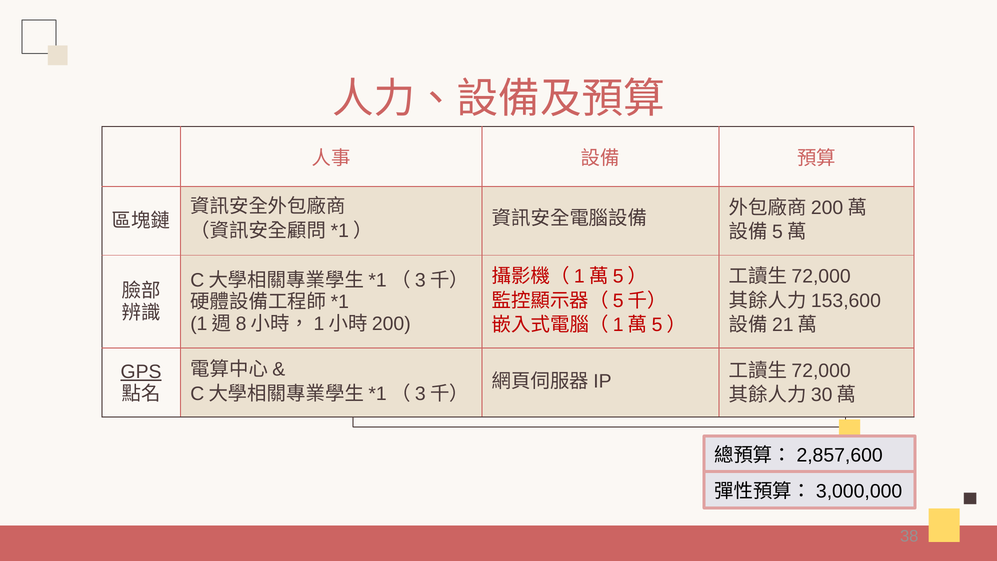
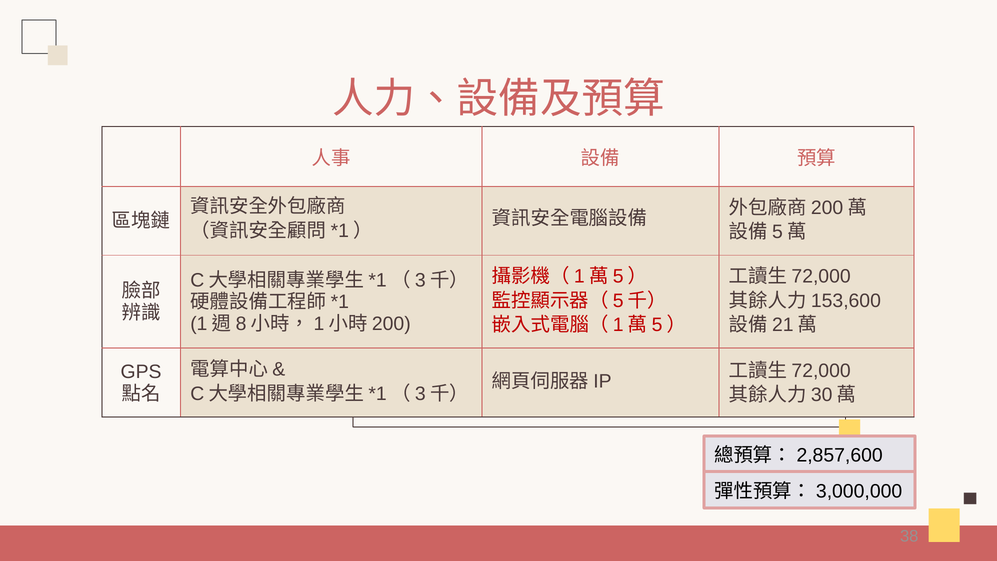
GPS underline: present -> none
